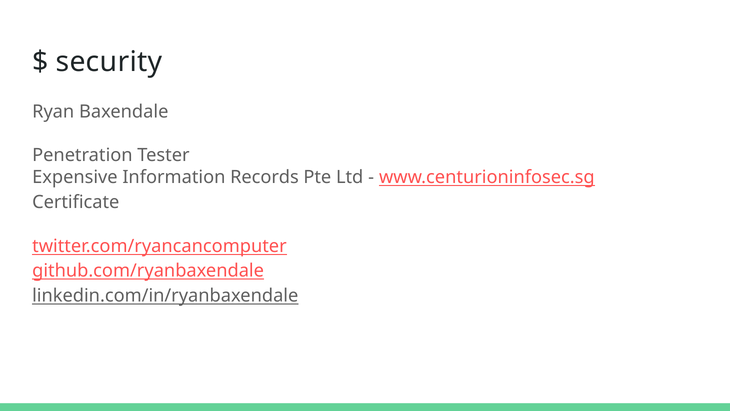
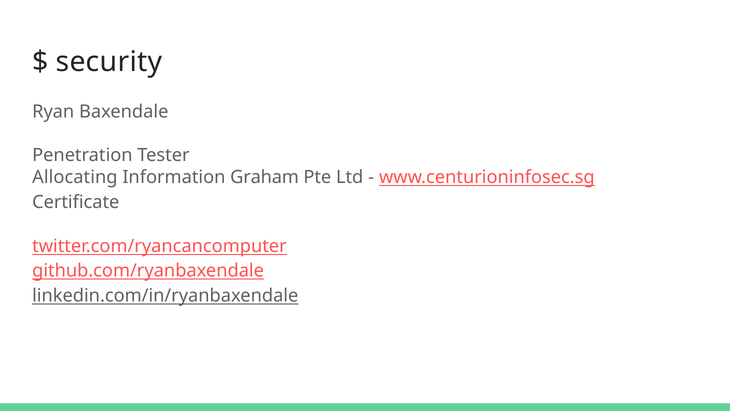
Expensive: Expensive -> Allocating
Records: Records -> Graham
